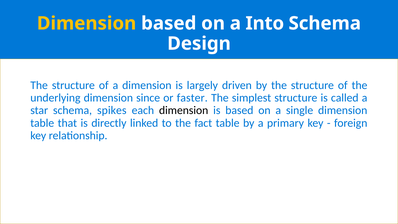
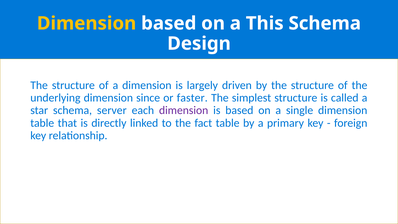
Into: Into -> This
spikes: spikes -> server
dimension at (184, 110) colour: black -> purple
